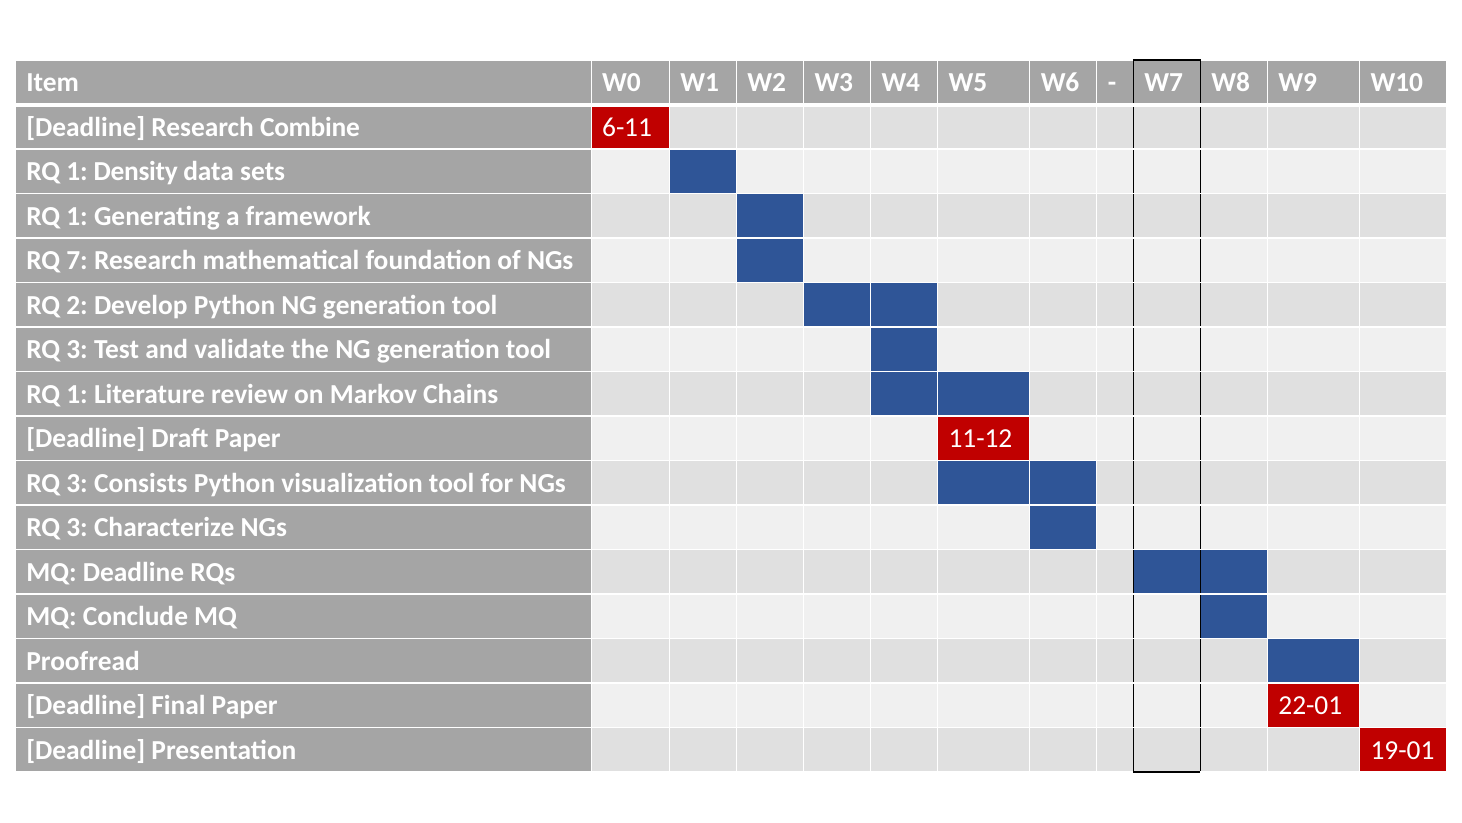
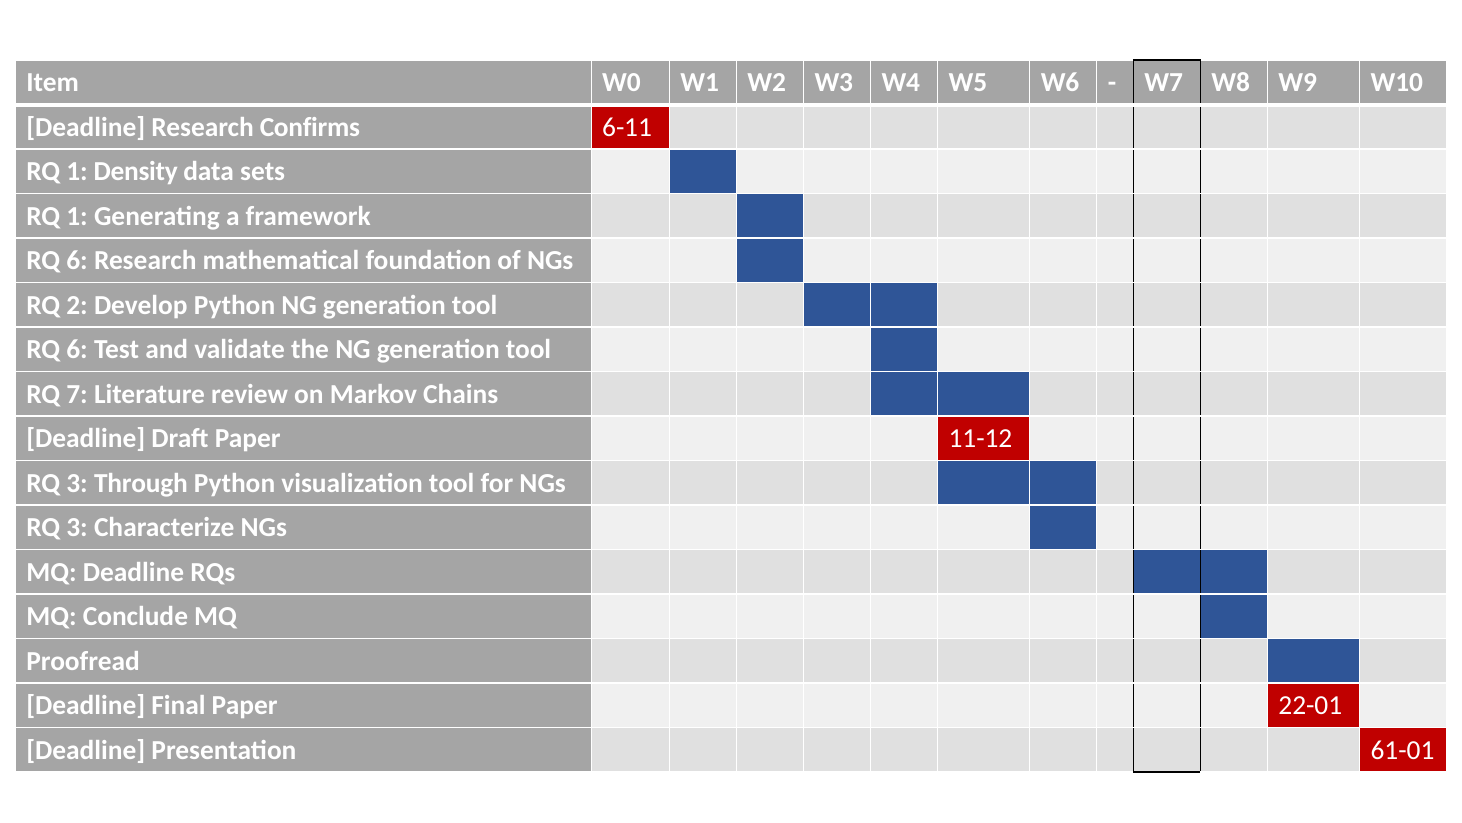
Combine: Combine -> Confirms
7 at (77, 260): 7 -> 6
3 at (77, 349): 3 -> 6
1 at (77, 394): 1 -> 7
Consists: Consists -> Through
19-01: 19-01 -> 61-01
